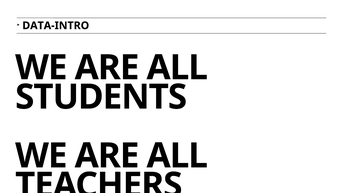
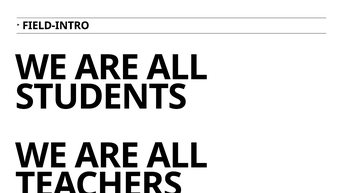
DATA-INTRO: DATA-INTRO -> FIELD-INTRO
